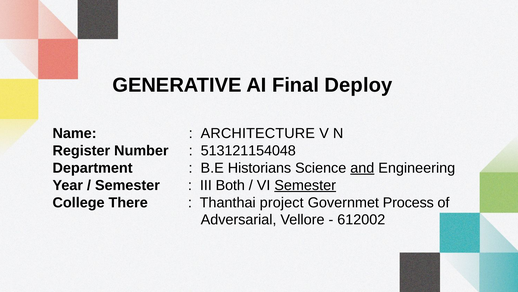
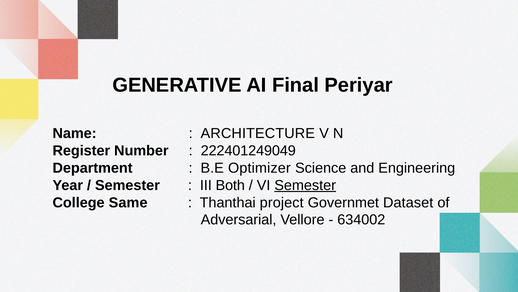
Deploy: Deploy -> Periyar
513121154048: 513121154048 -> 222401249049
Historians: Historians -> Optimizer
and underline: present -> none
There: There -> Same
Process: Process -> Dataset
612002: 612002 -> 634002
